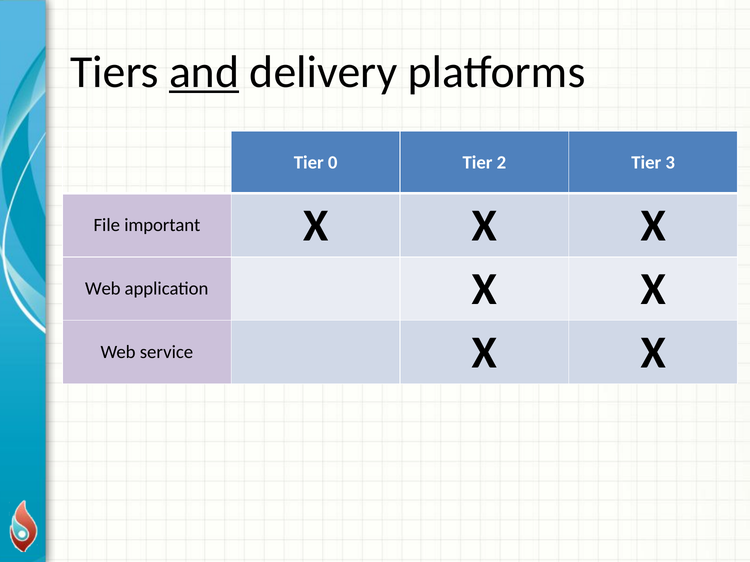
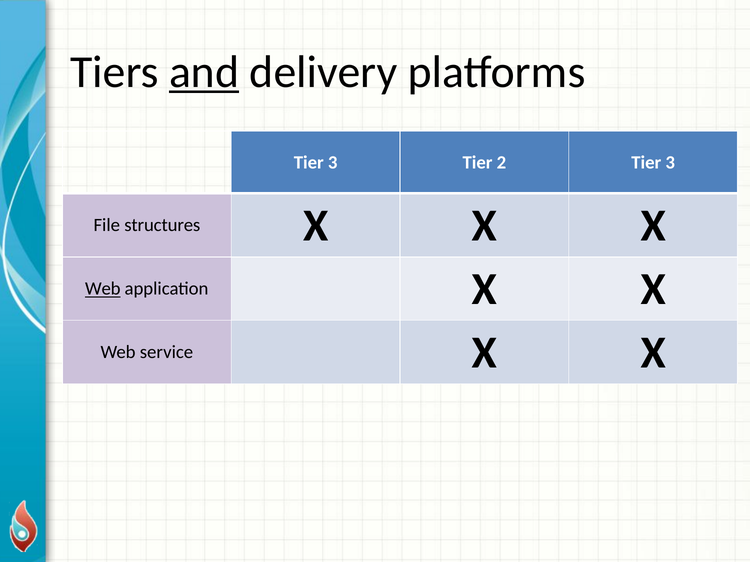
0 at (333, 162): 0 -> 3
important: important -> structures
Web at (103, 289) underline: none -> present
